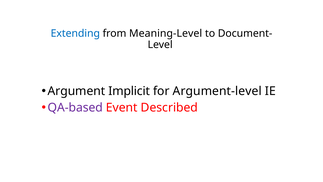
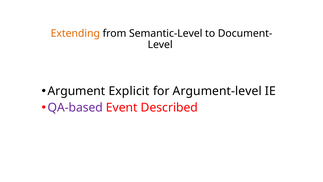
Extending colour: blue -> orange
Meaning-Level: Meaning-Level -> Semantic-Level
Implicit: Implicit -> Explicit
